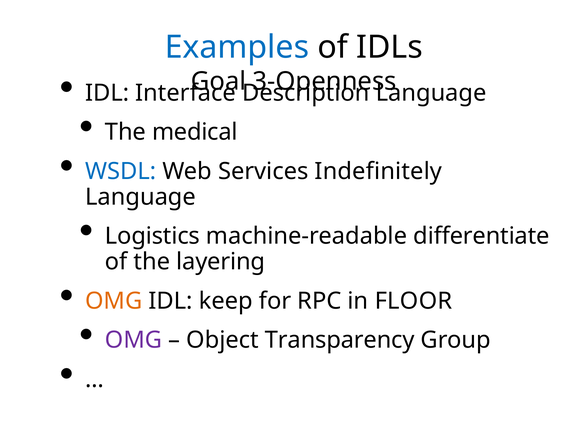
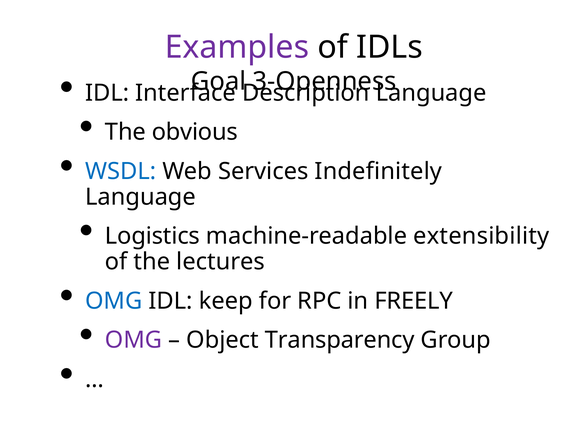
Examples colour: blue -> purple
medical: medical -> obvious
differentiate: differentiate -> extensibility
layering: layering -> lectures
OMG at (114, 301) colour: orange -> blue
FLOOR: FLOOR -> FREELY
